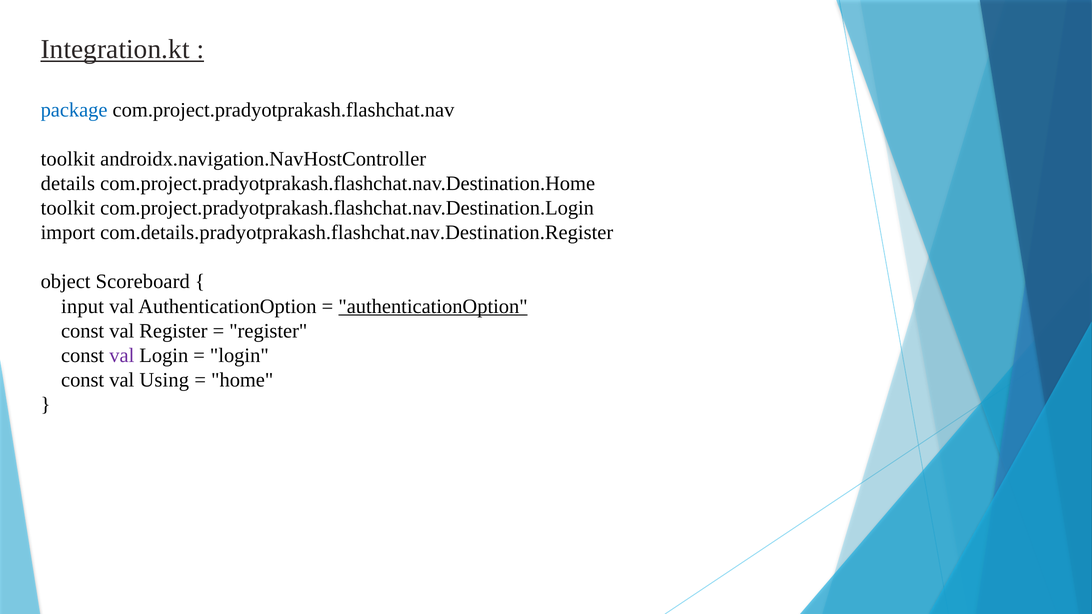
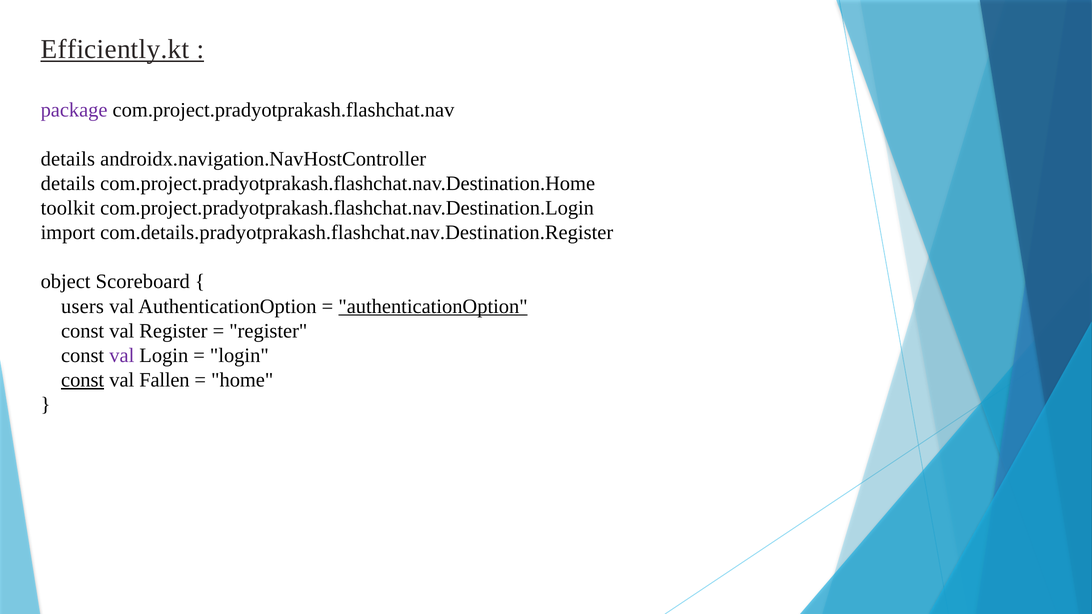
Integration.kt: Integration.kt -> Efficiently.kt
package colour: blue -> purple
toolkit at (68, 159): toolkit -> details
input: input -> users
const at (83, 380) underline: none -> present
Using: Using -> Fallen
